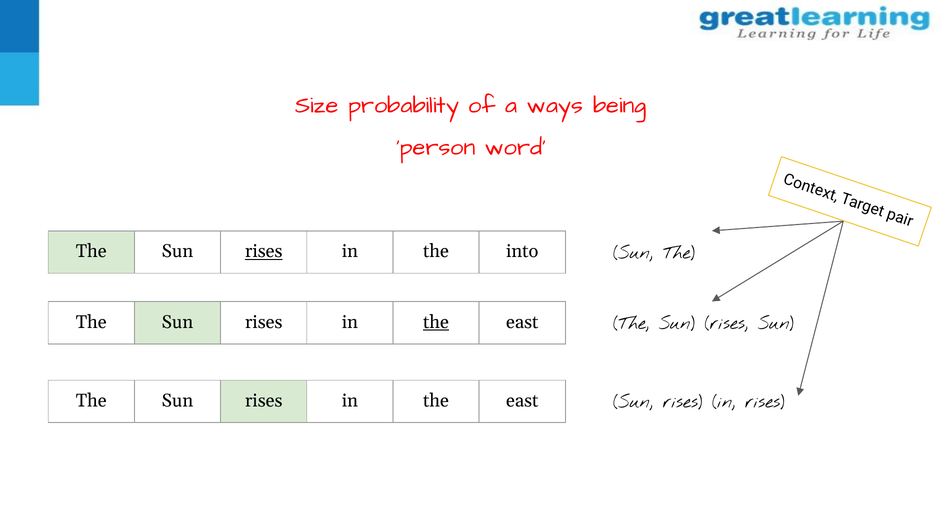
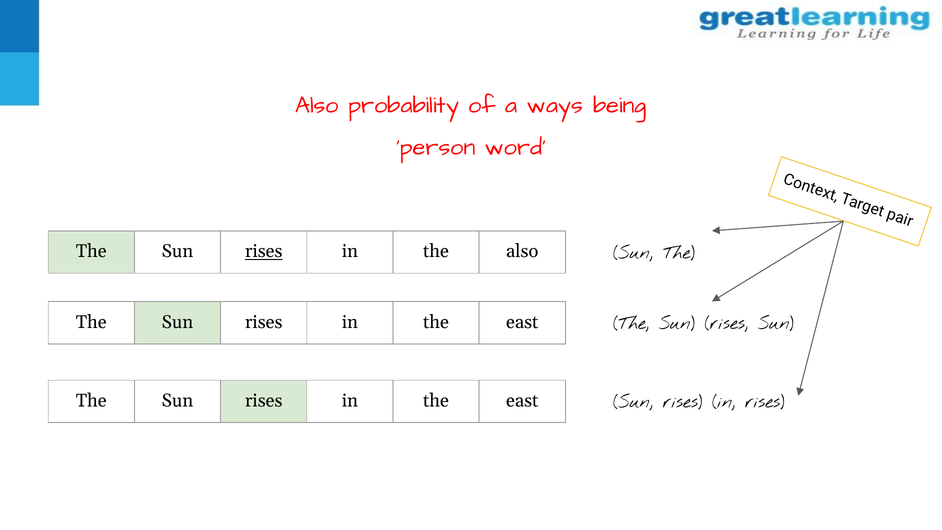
Size at (317, 105): Size -> Also
the into: into -> also
the at (436, 322) underline: present -> none
